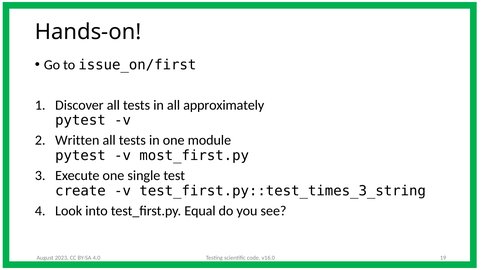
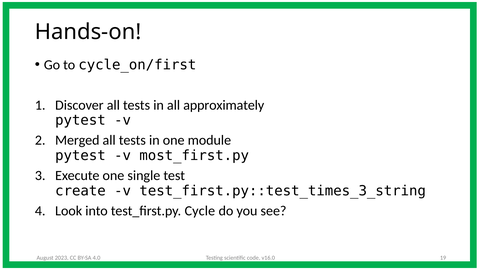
issue_on/first: issue_on/first -> cycle_on/first
Written: Written -> Merged
Equal: Equal -> Cycle
